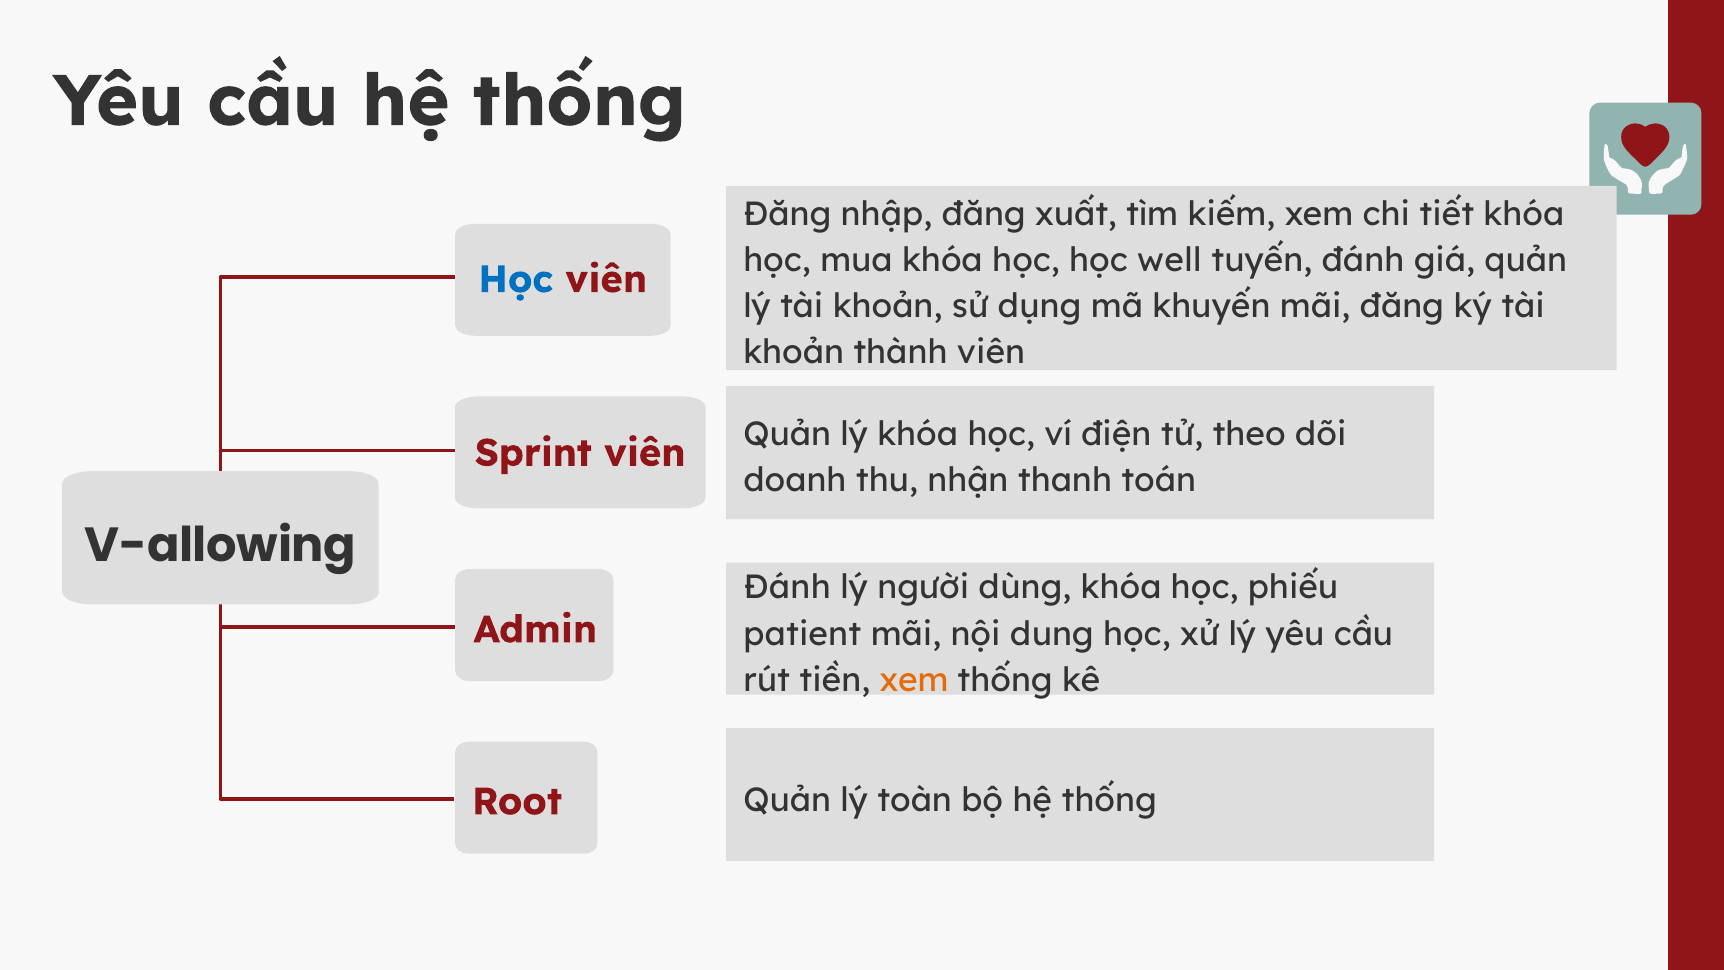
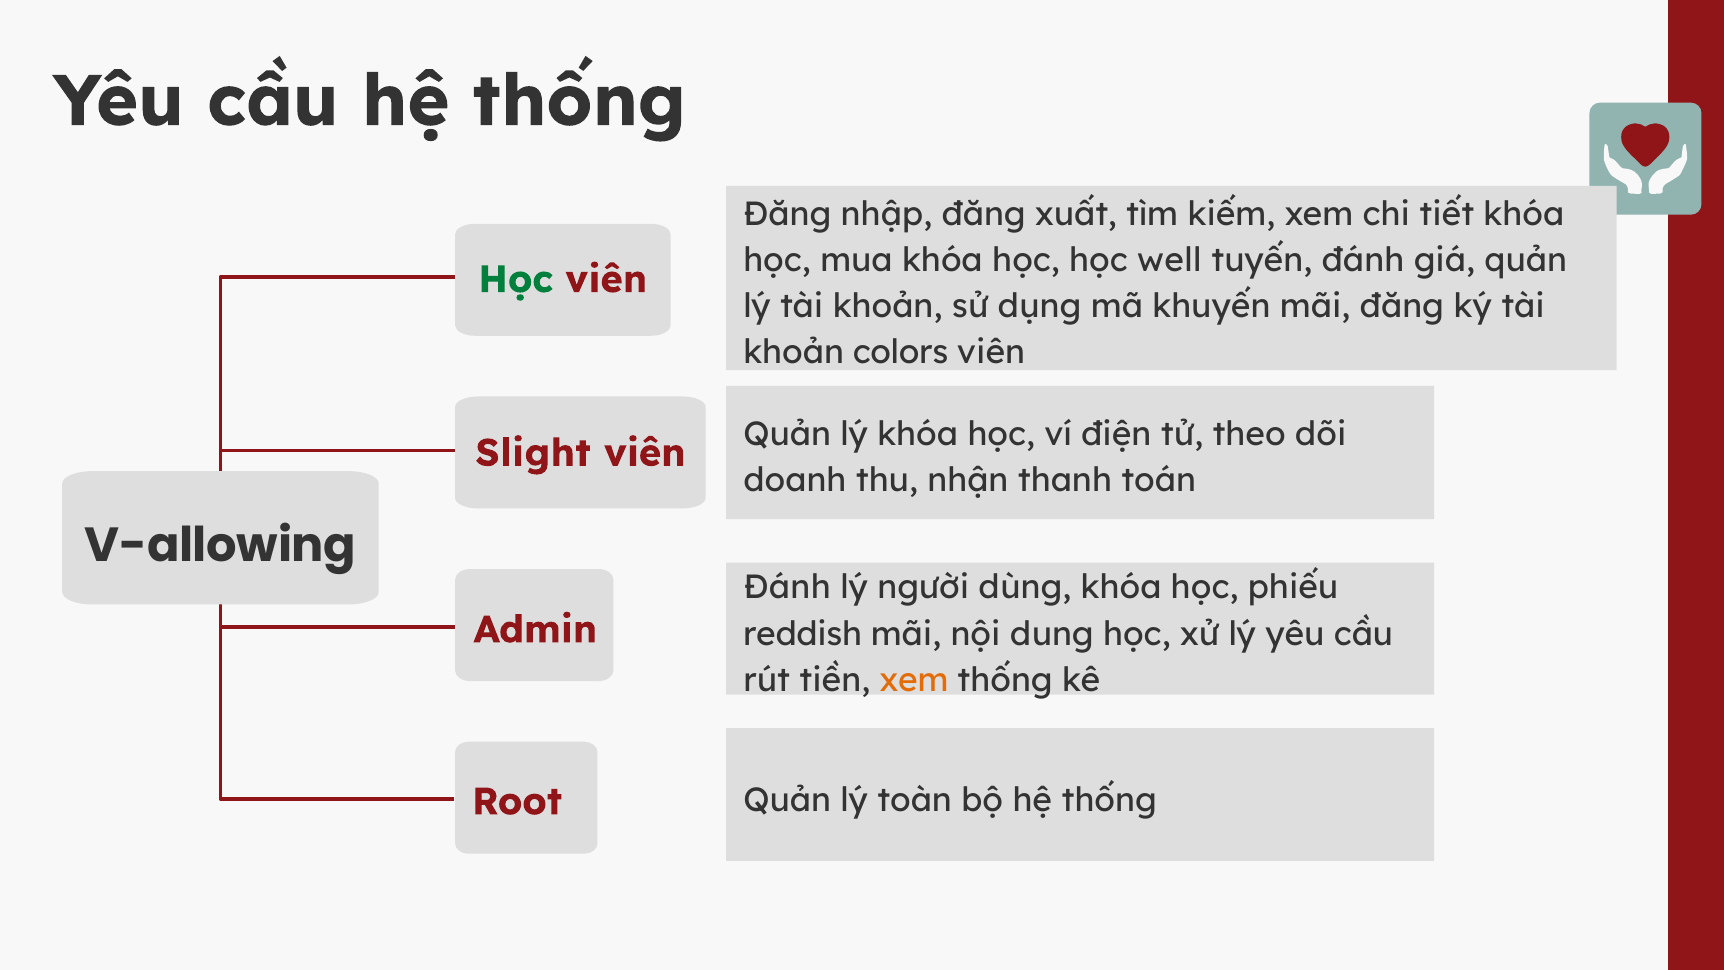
Học at (516, 279) colour: blue -> green
thành: thành -> colors
Sprint: Sprint -> Slight
patient: patient -> reddish
